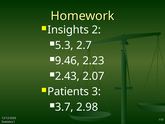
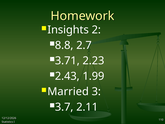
5.3: 5.3 -> 8.8
9.46: 9.46 -> 3.71
2.07: 2.07 -> 1.99
Patients: Patients -> Married
2.98: 2.98 -> 2.11
